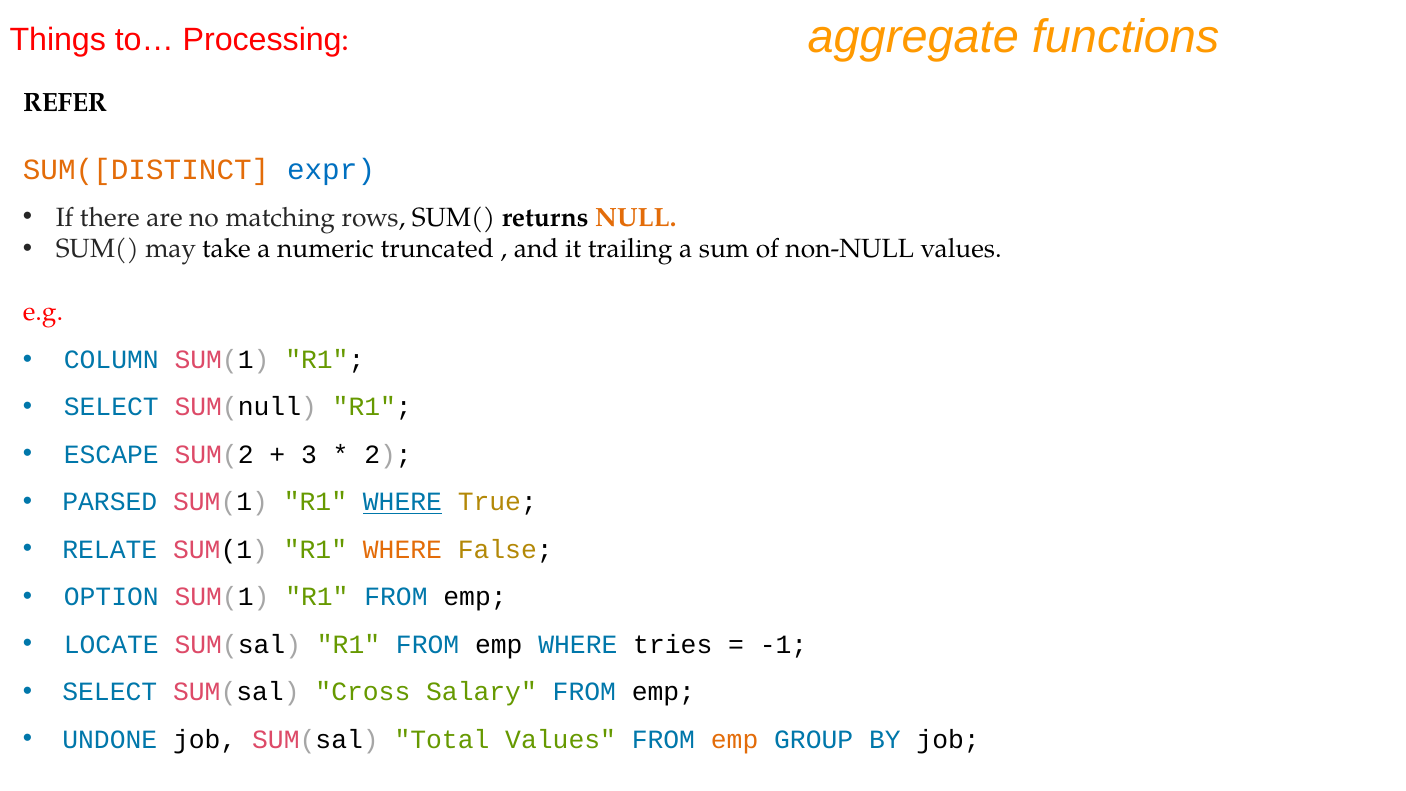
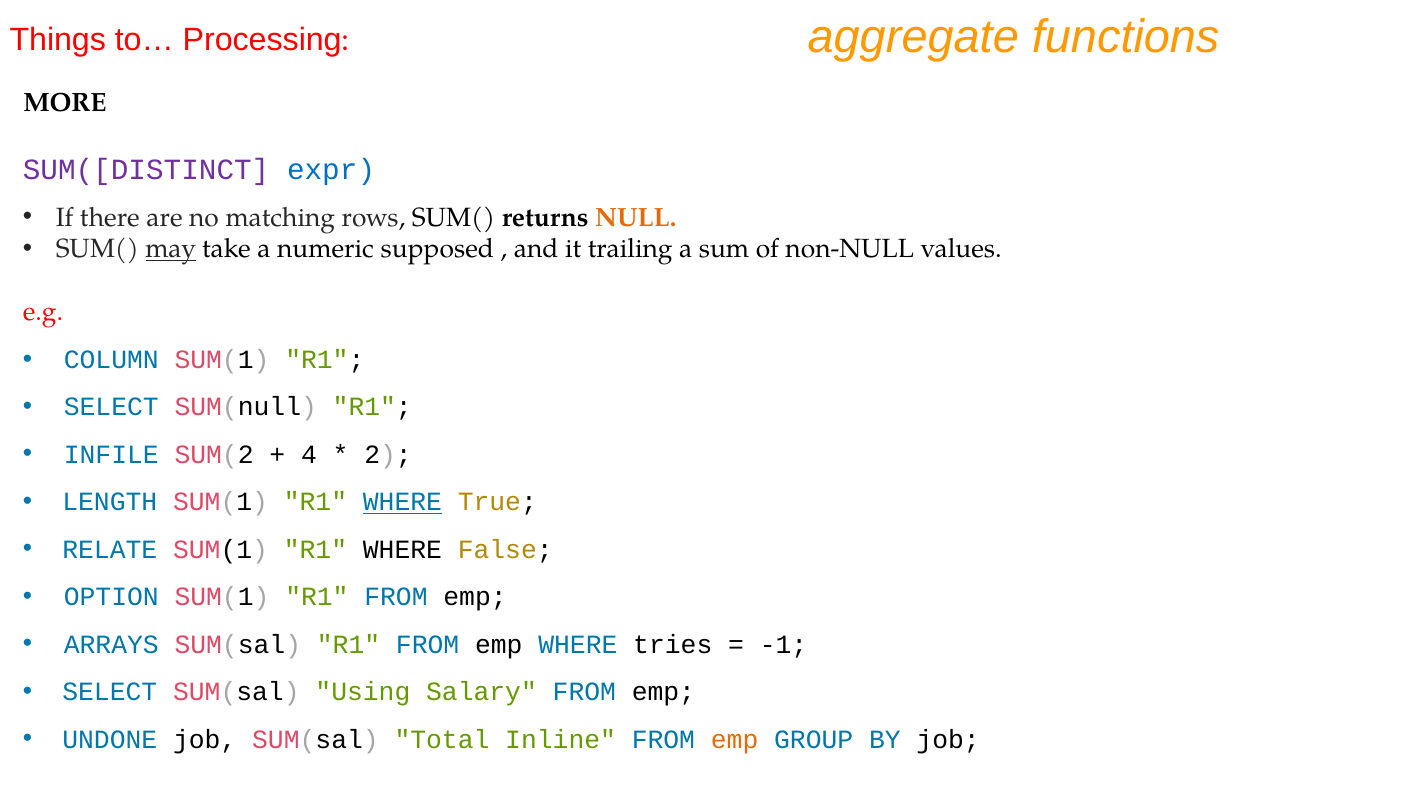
REFER: REFER -> MORE
SUM([DISTINCT colour: orange -> purple
may underline: none -> present
truncated: truncated -> supposed
ESCAPE: ESCAPE -> INFILE
3: 3 -> 4
PARSED: PARSED -> LENGTH
WHERE at (402, 549) colour: orange -> black
LOCATE: LOCATE -> ARRAYS
Cross: Cross -> Using
Total Values: Values -> Inline
